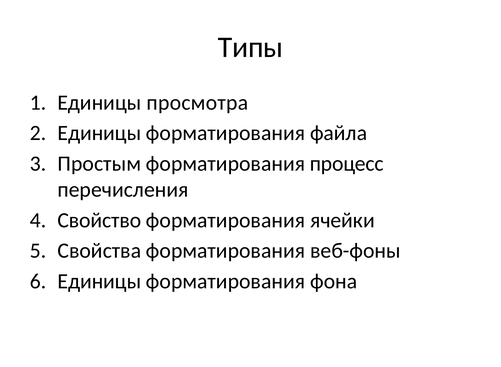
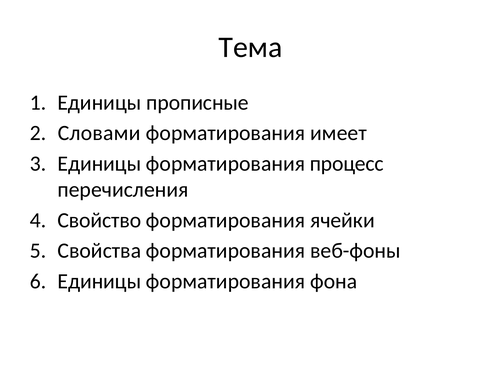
Типы: Типы -> Тема
просмотра: просмотра -> прописные
Единицы at (99, 133): Единицы -> Словами
файла: файла -> имеет
Простым at (99, 164): Простым -> Единицы
